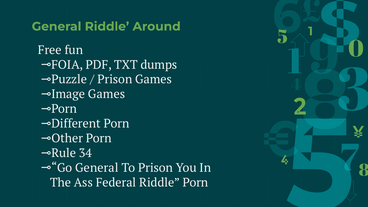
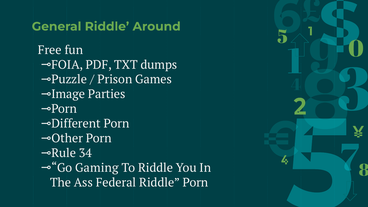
Games at (107, 94): Games -> Parties
General at (97, 168): General -> Gaming
To Prison: Prison -> Riddle
